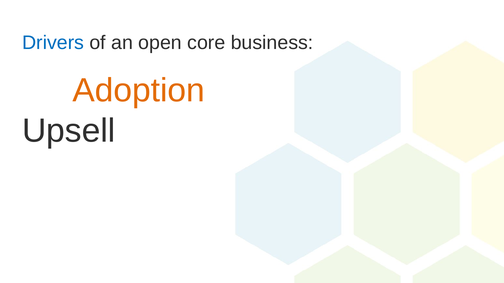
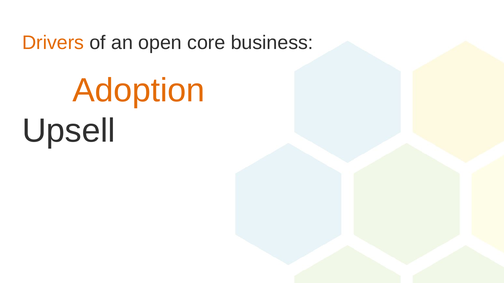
Drivers colour: blue -> orange
